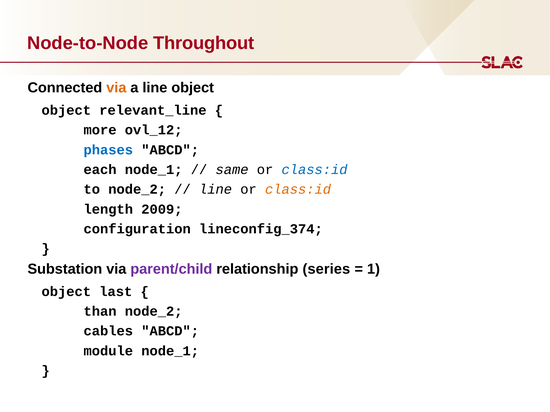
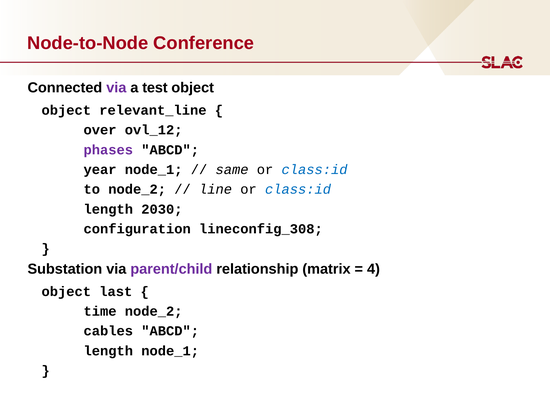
Throughout: Throughout -> Conference
via at (116, 88) colour: orange -> purple
a line: line -> test
more: more -> over
phases colour: blue -> purple
each: each -> year
class:id at (298, 190) colour: orange -> blue
2009: 2009 -> 2030
lineconfig_374: lineconfig_374 -> lineconfig_308
series: series -> matrix
1: 1 -> 4
than: than -> time
module at (108, 351): module -> length
